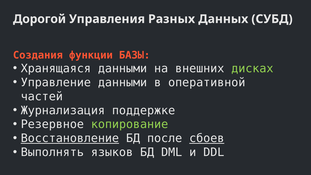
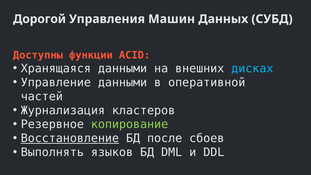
Разных: Разных -> Машин
Создания: Создания -> Доступны
БАЗЫ: БАЗЫ -> ACID
дисках colour: light green -> light blue
поддержке: поддержке -> кластеров
сбоев underline: present -> none
